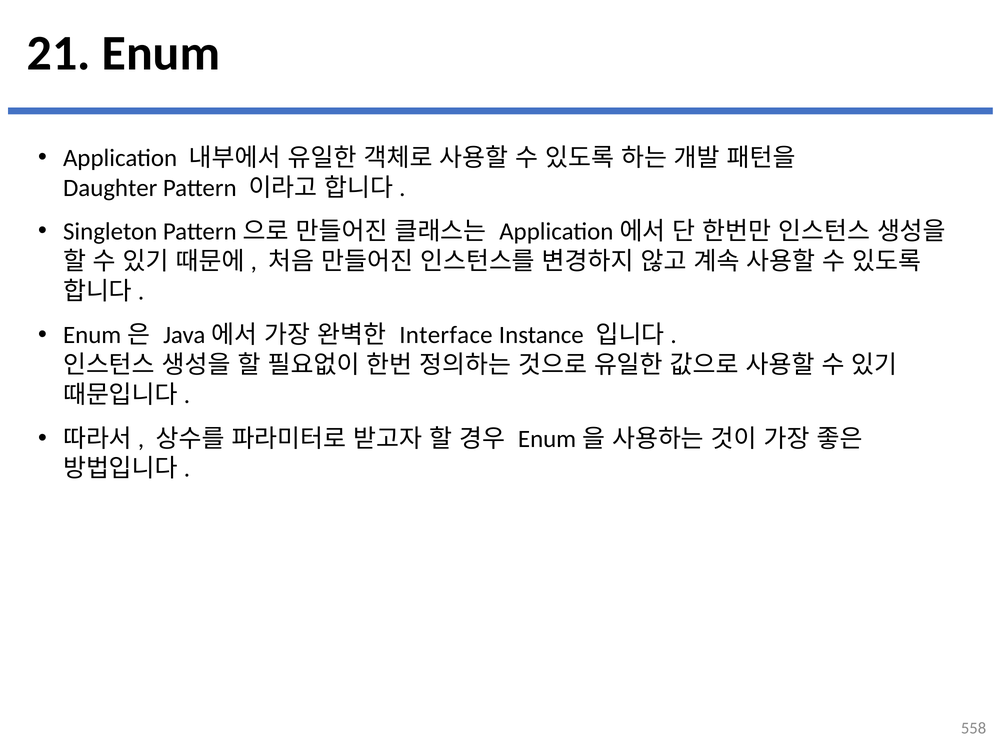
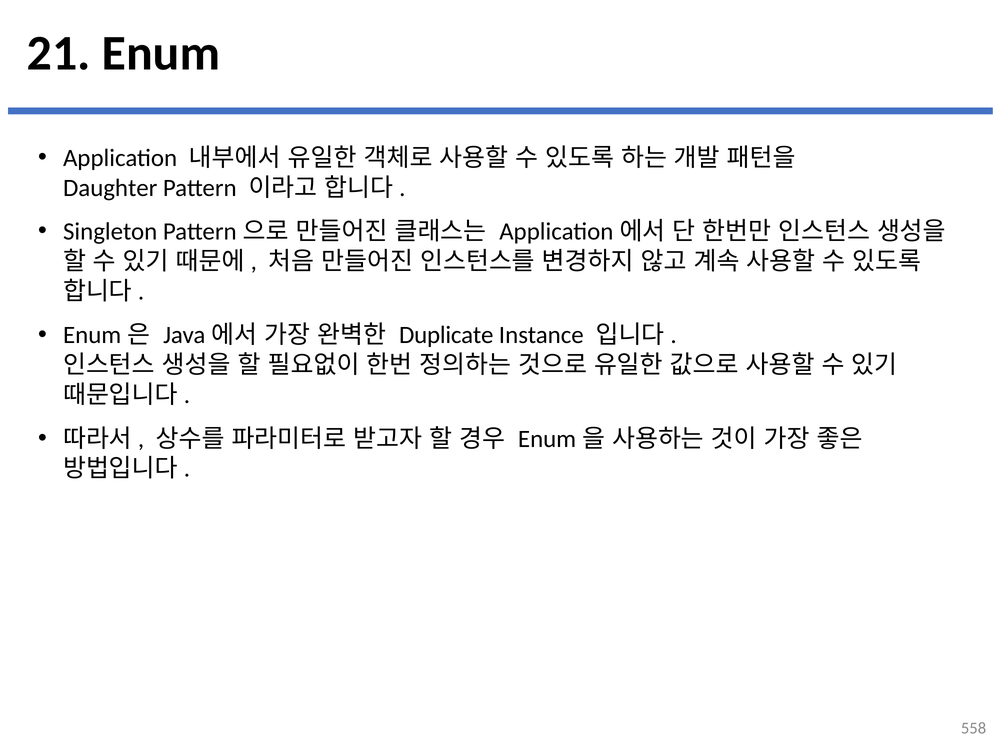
Interface: Interface -> Duplicate
